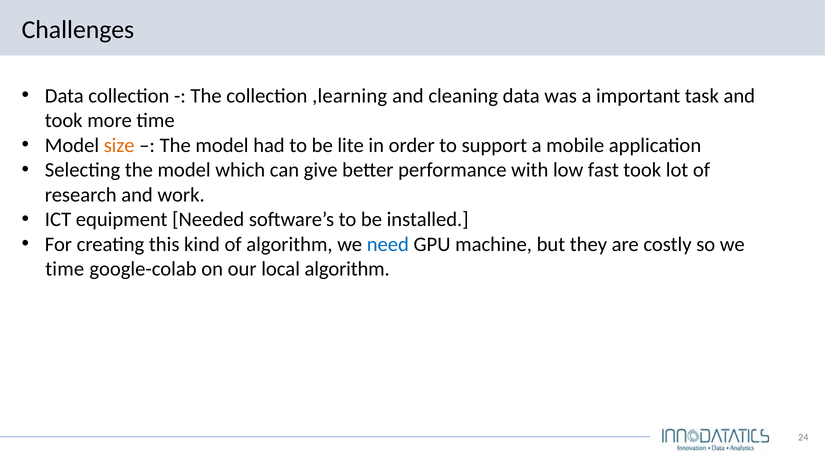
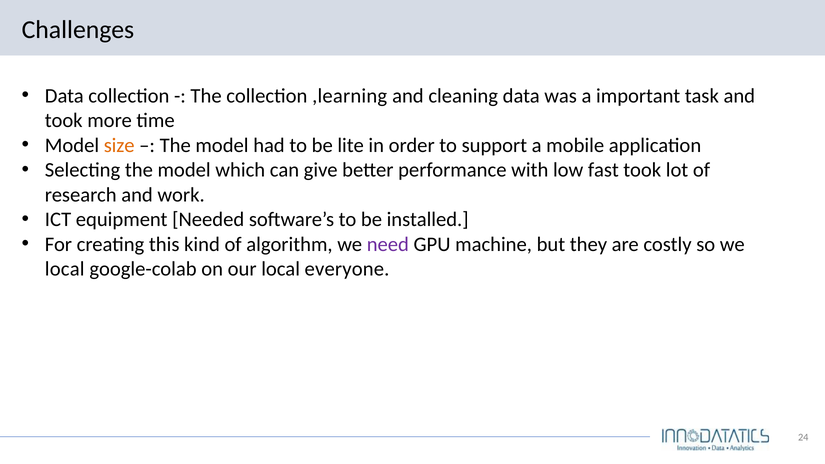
need colour: blue -> purple
time at (65, 269): time -> local
local algorithm: algorithm -> everyone
